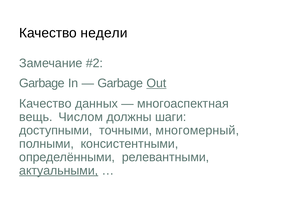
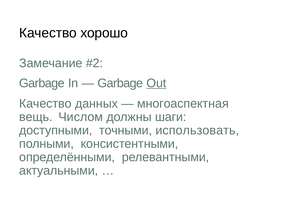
недели: недели -> хорошо
многомерный: многомерный -> использовать
актуальными underline: present -> none
